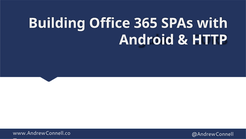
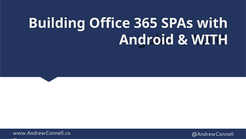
HTTP at (210, 40): HTTP -> WITH
